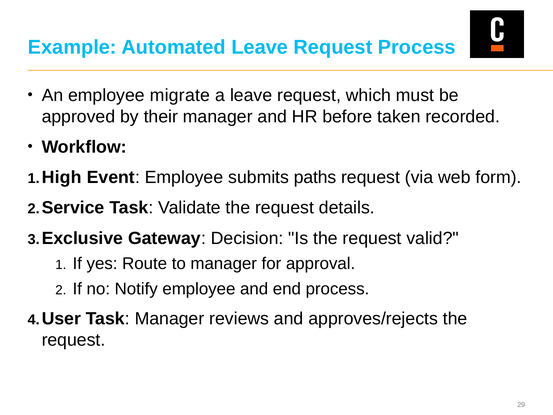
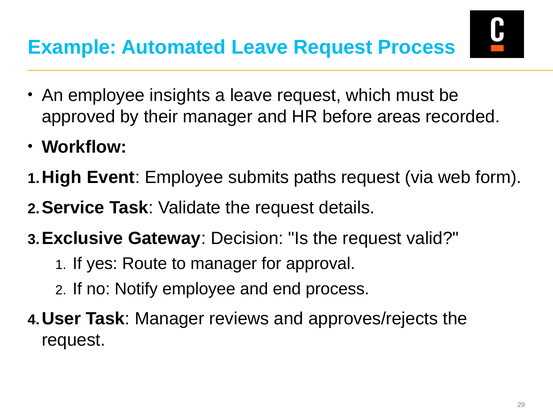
migrate: migrate -> insights
taken: taken -> areas
